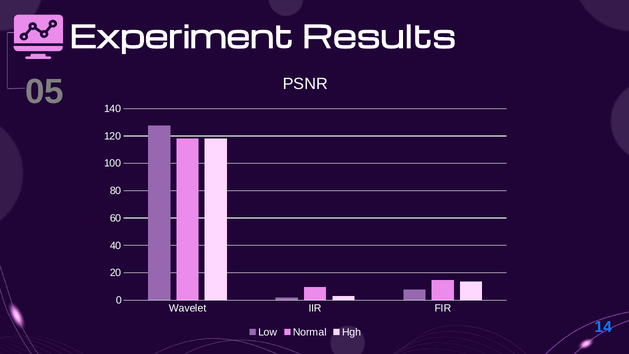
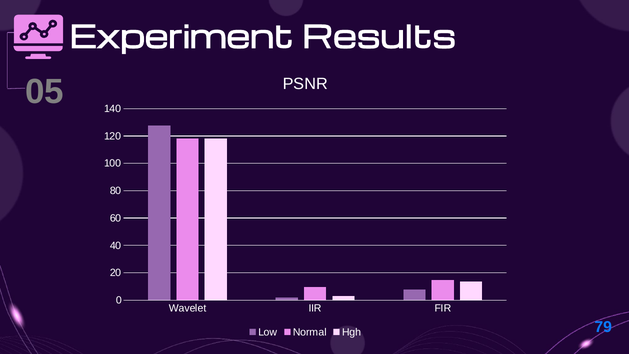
14: 14 -> 79
